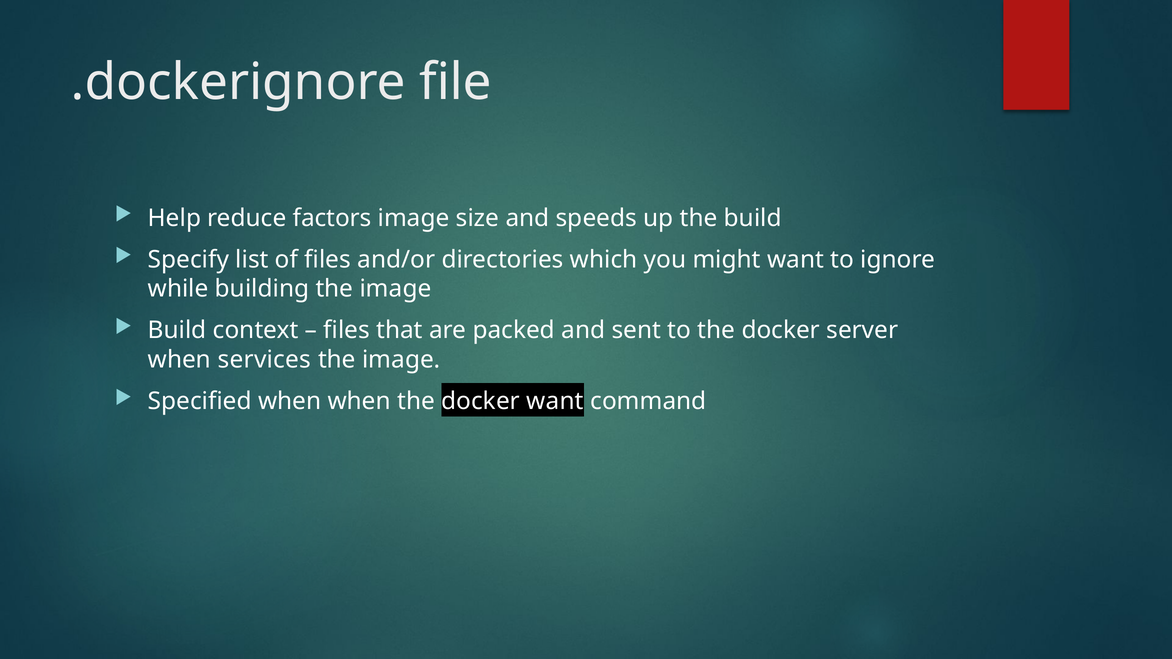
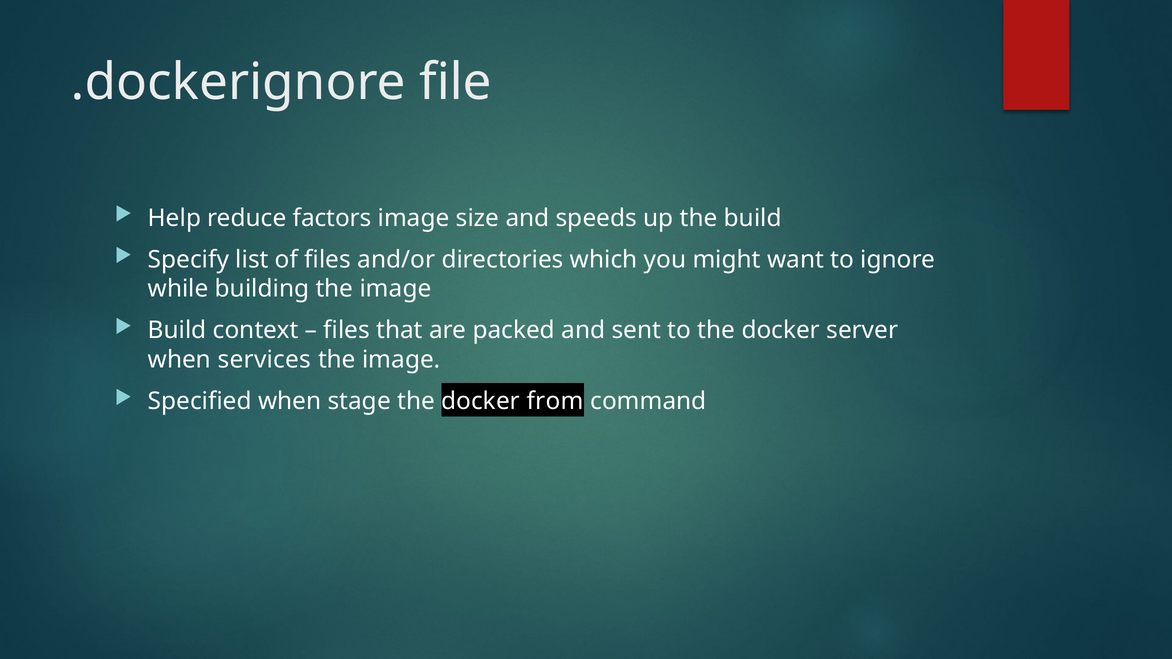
when when: when -> stage
docker want: want -> from
